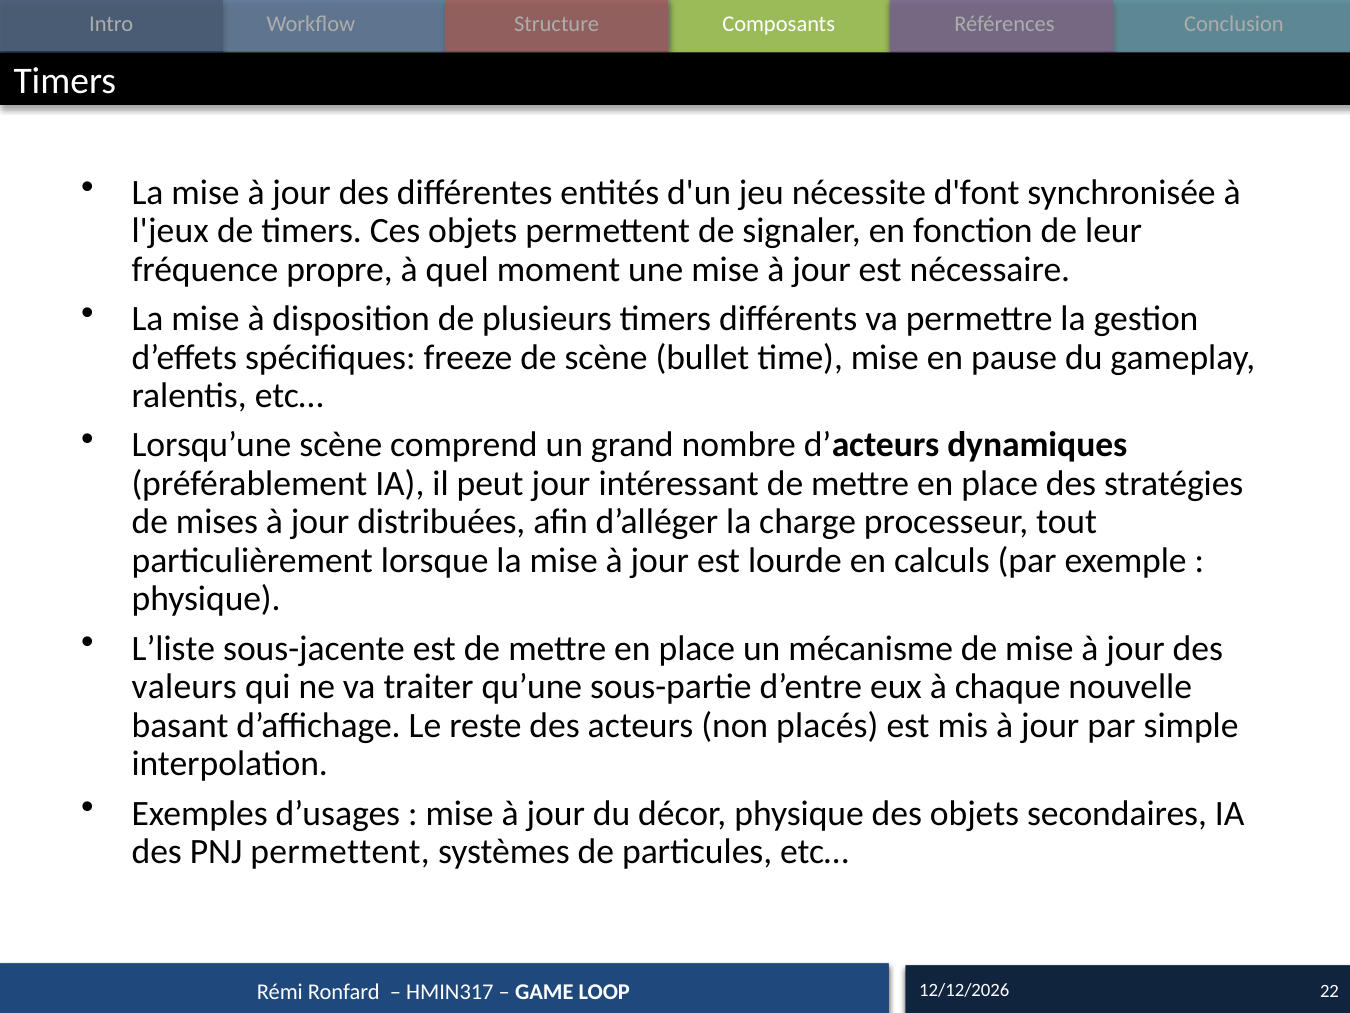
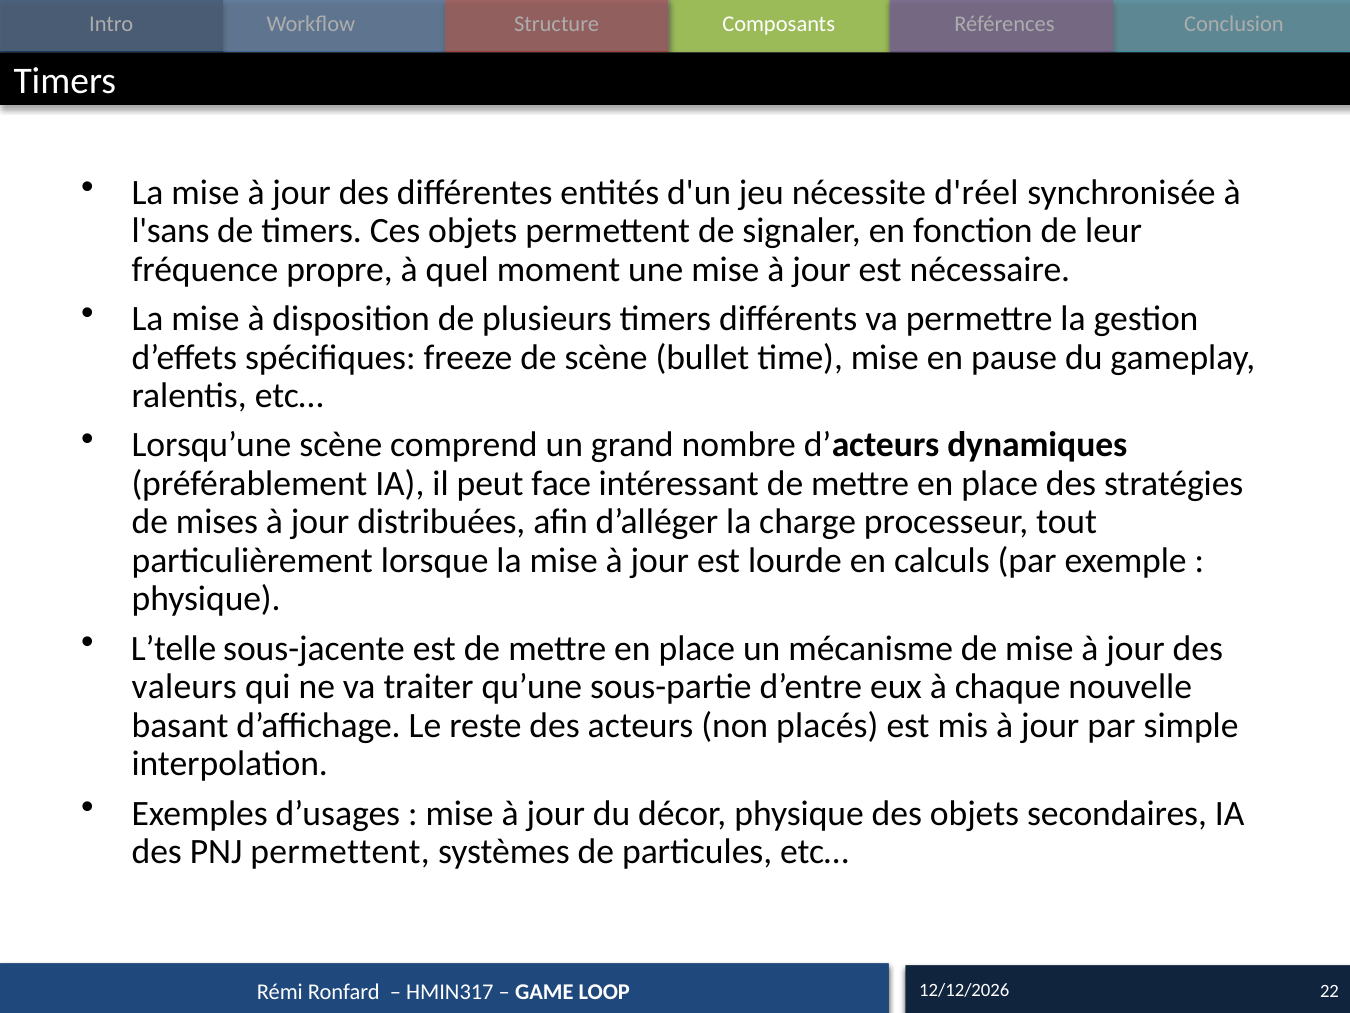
d'font: d'font -> d'réel
l'jeux: l'jeux -> l'sans
peut jour: jour -> face
L’liste: L’liste -> L’telle
